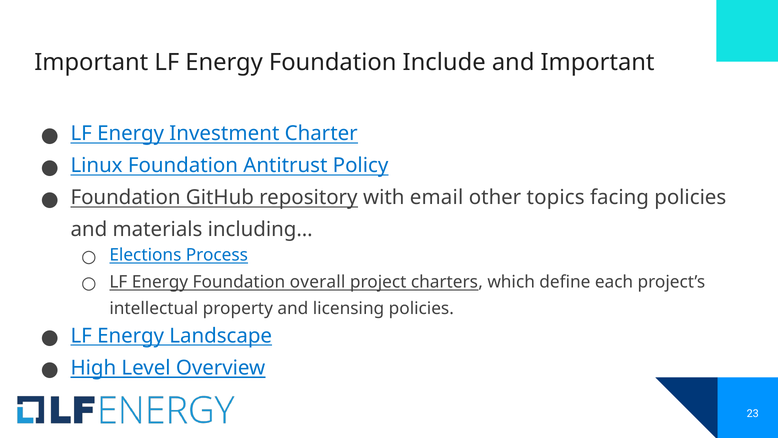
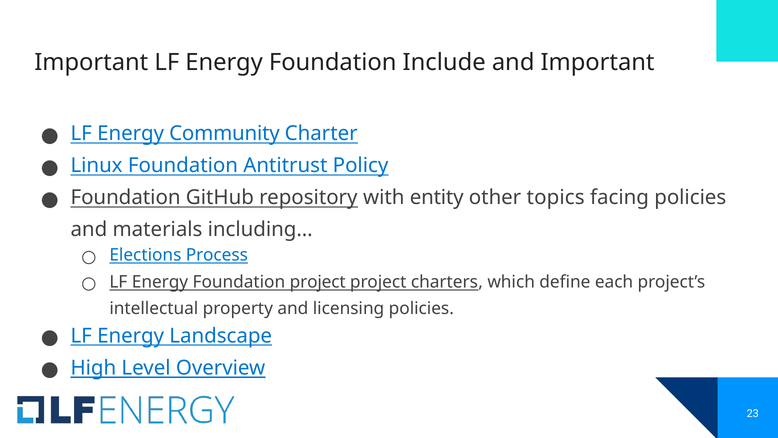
Investment: Investment -> Community
email: email -> entity
Foundation overall: overall -> project
